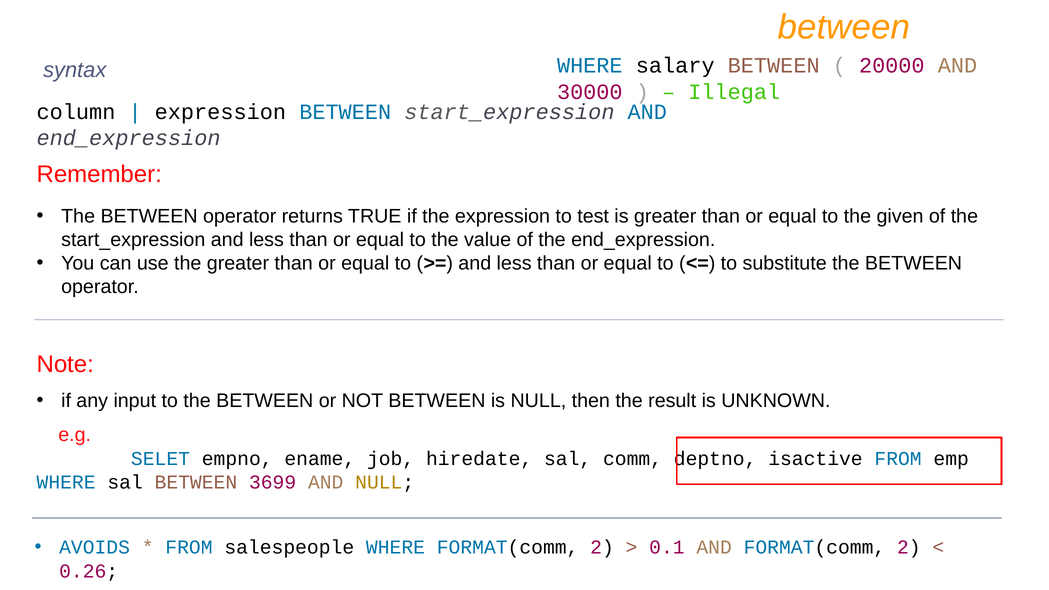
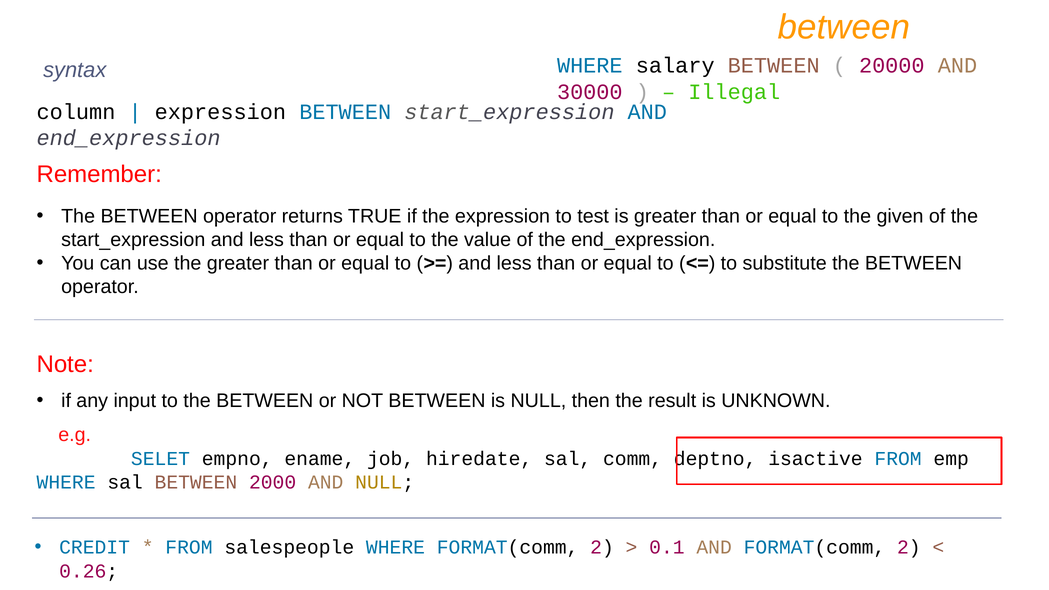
3699: 3699 -> 2000
AVOIDS: AVOIDS -> CREDIT
